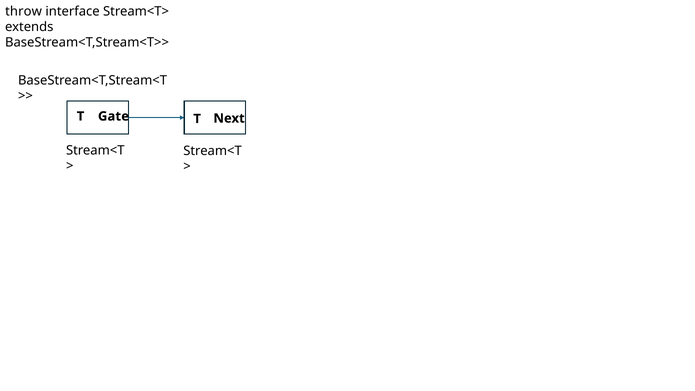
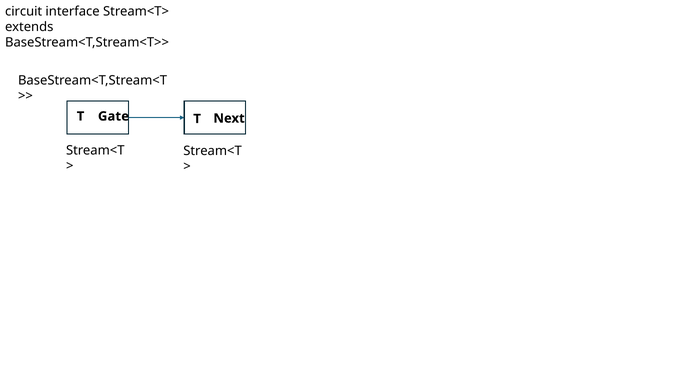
throw: throw -> circuit
